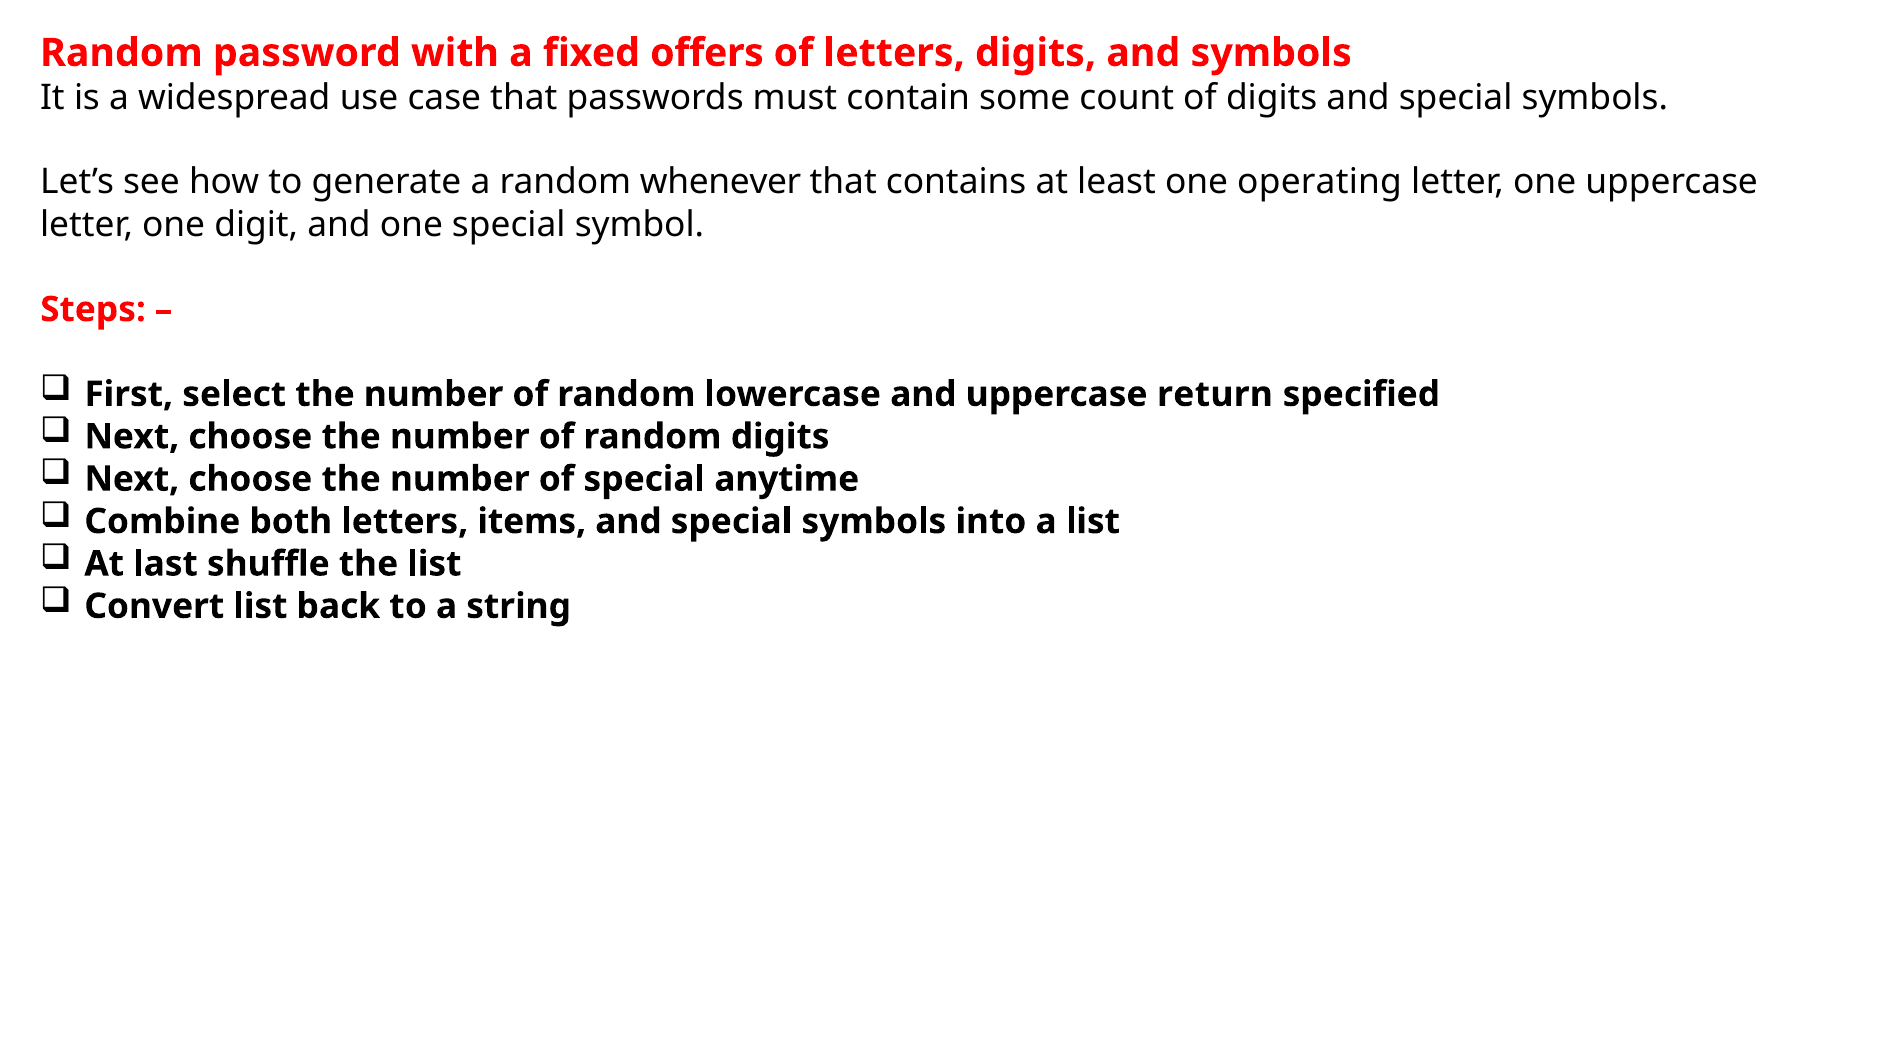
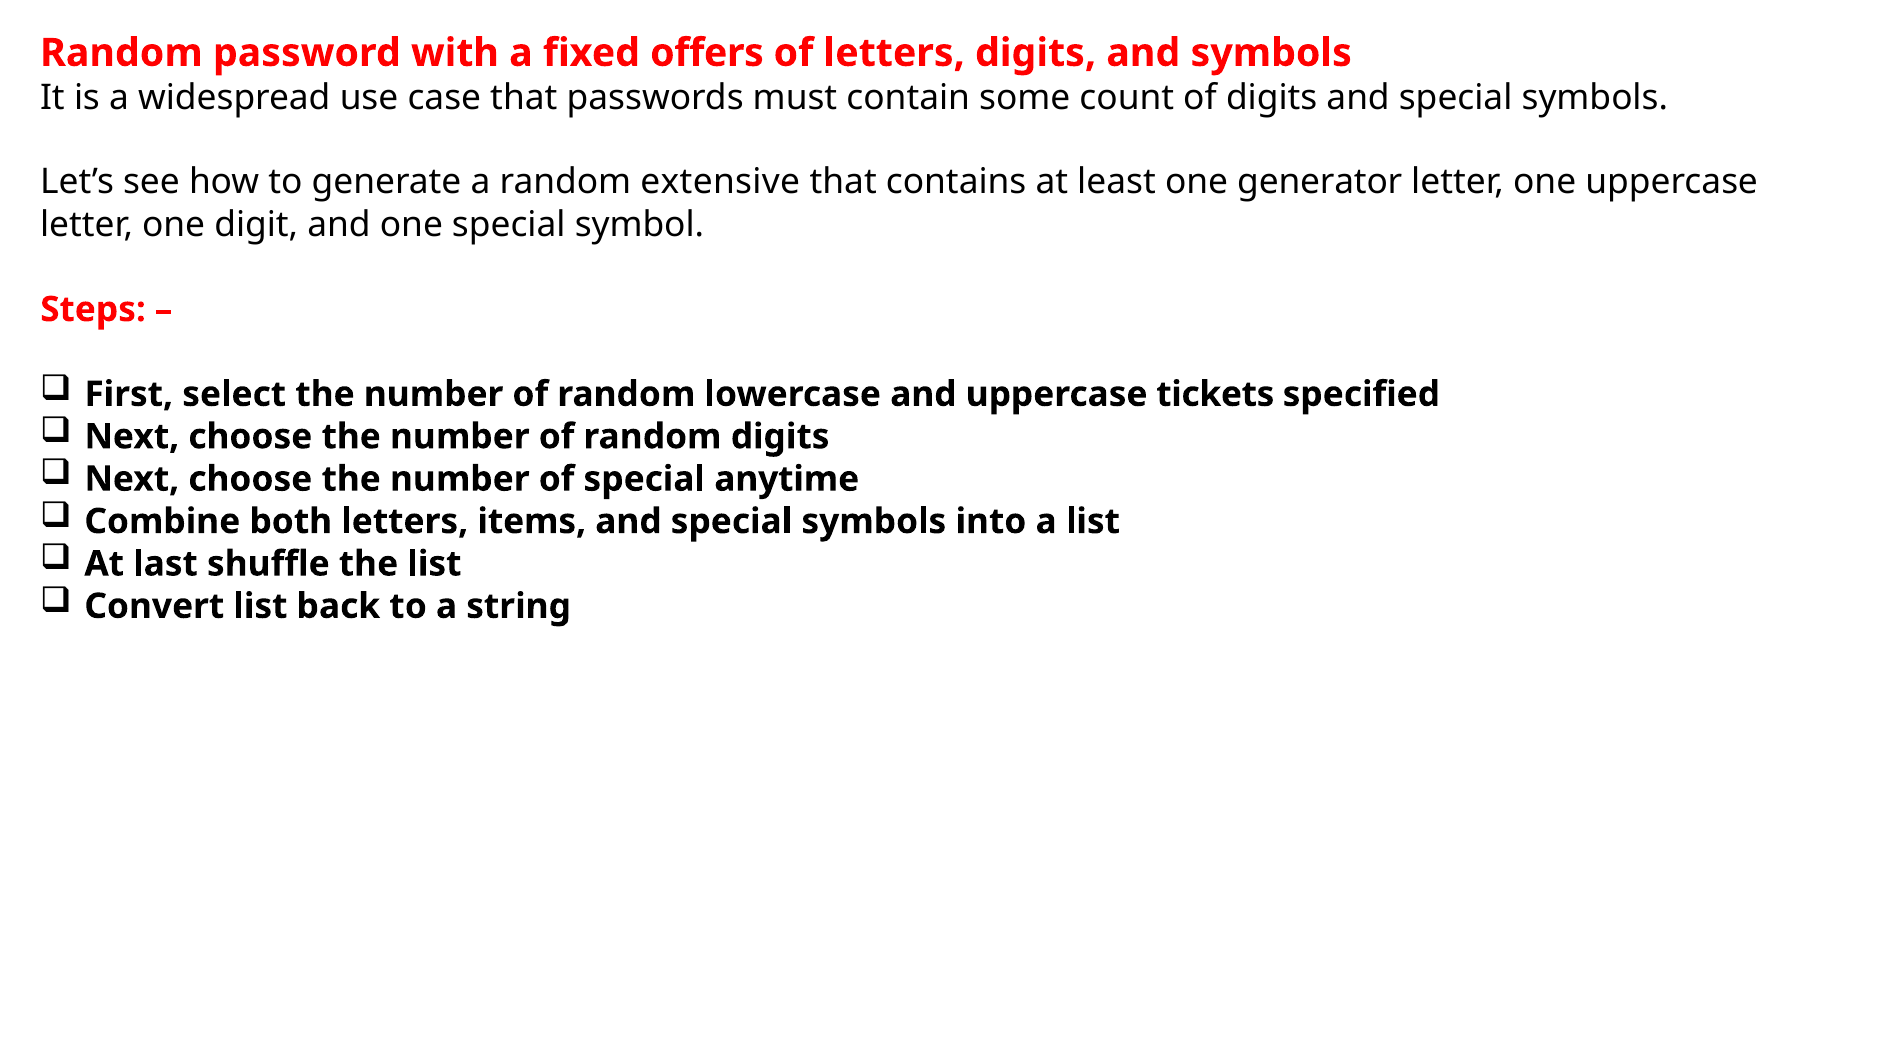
whenever: whenever -> extensive
operating: operating -> generator
return: return -> tickets
